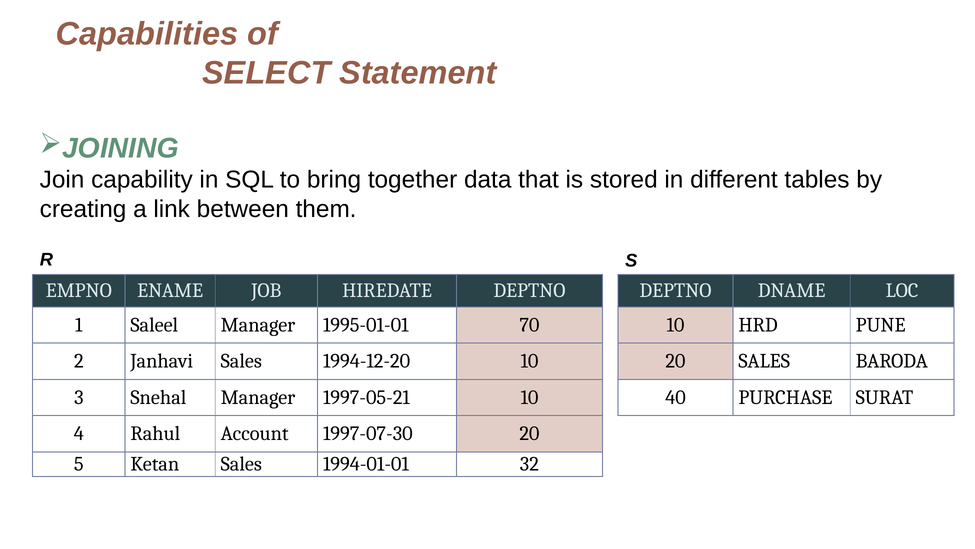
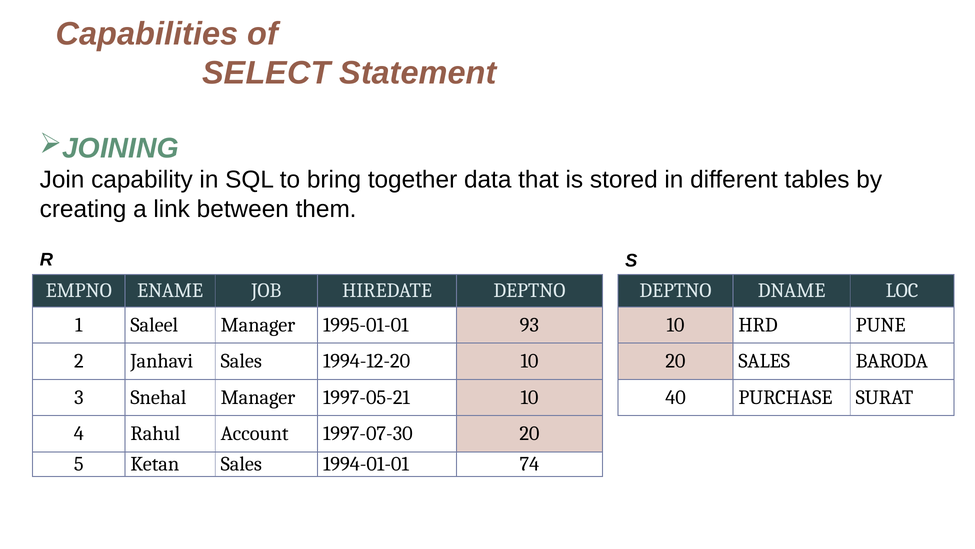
70: 70 -> 93
32: 32 -> 74
